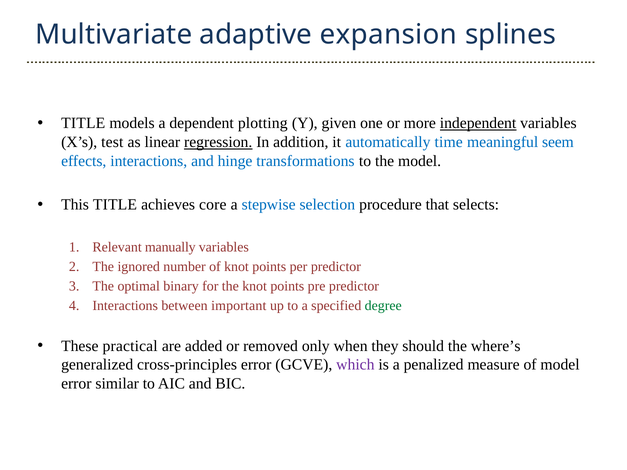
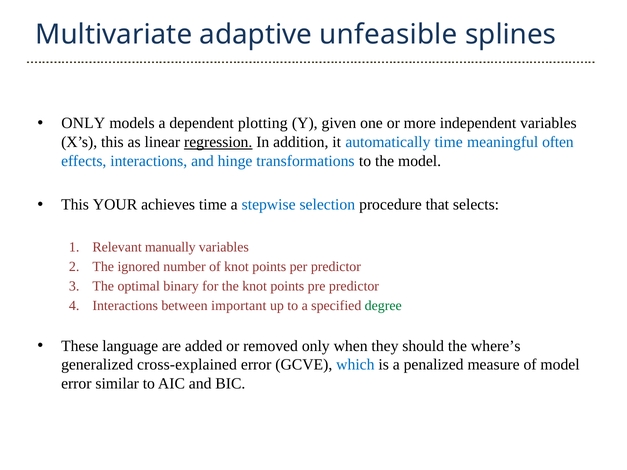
expansion: expansion -> unfeasible
TITLE at (83, 123): TITLE -> ONLY
independent underline: present -> none
X’s test: test -> this
seem: seem -> often
This TITLE: TITLE -> YOUR
achieves core: core -> time
practical: practical -> language
cross-principles: cross-principles -> cross-explained
which colour: purple -> blue
